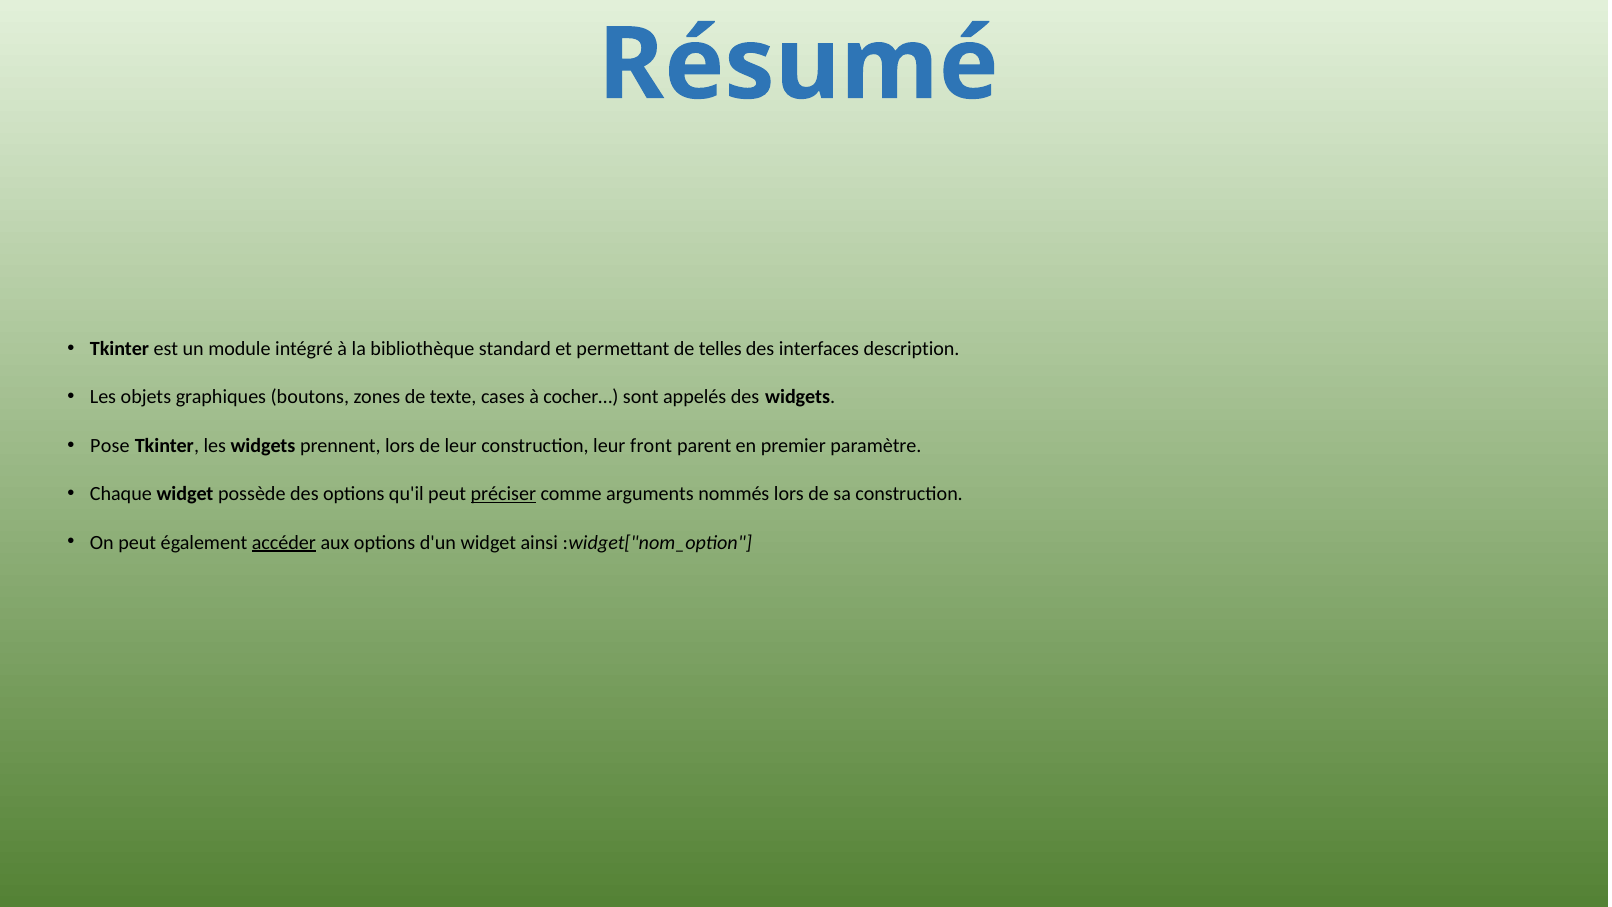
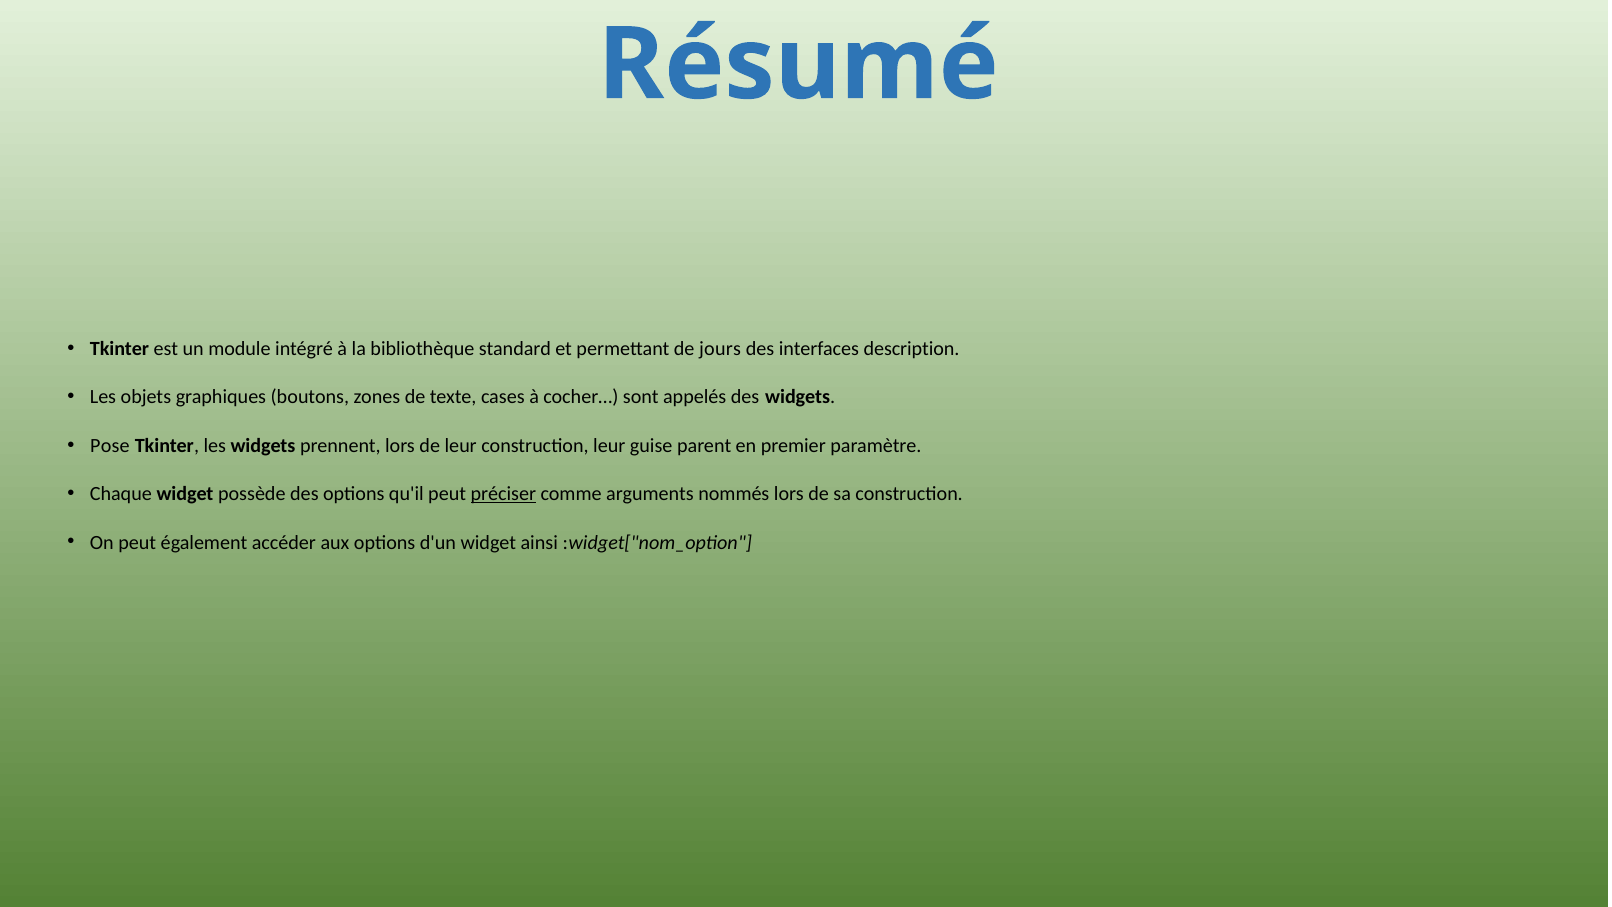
telles: telles -> jours
front: front -> guise
accéder underline: present -> none
